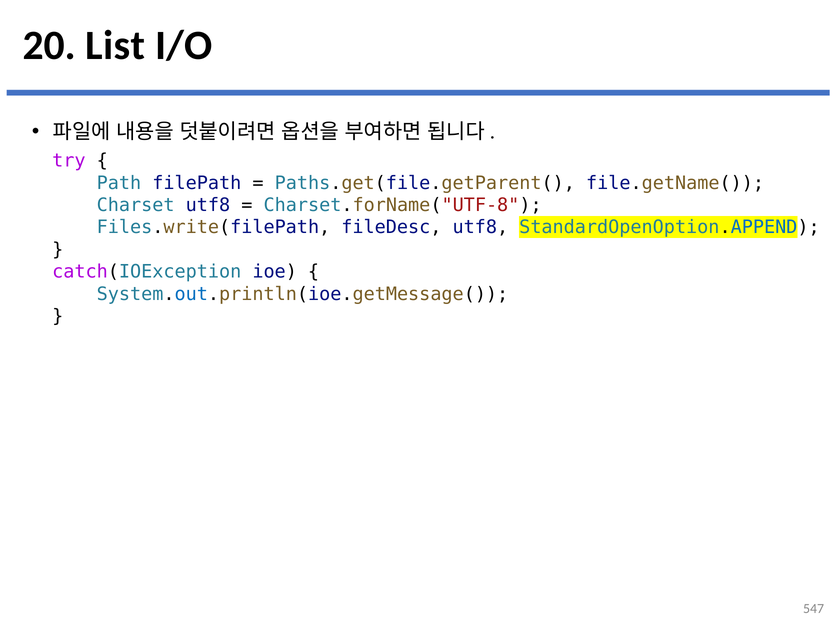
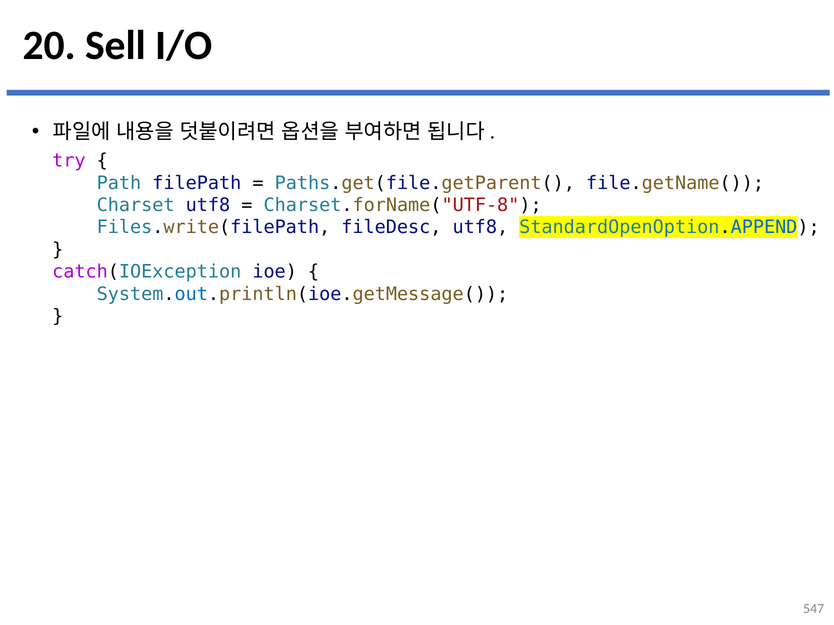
List: List -> Sell
